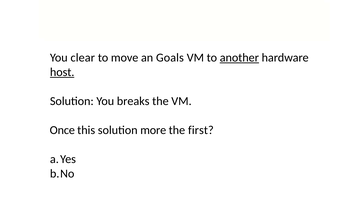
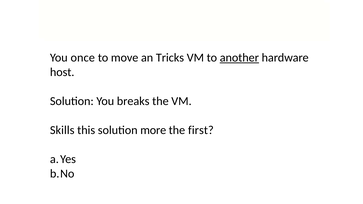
clear: clear -> once
Goals: Goals -> Tricks
host underline: present -> none
Once: Once -> Skills
